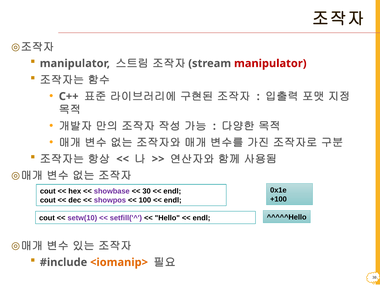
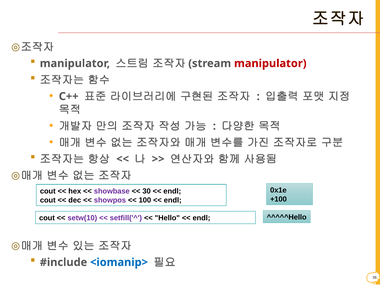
<iomanip> colour: orange -> blue
